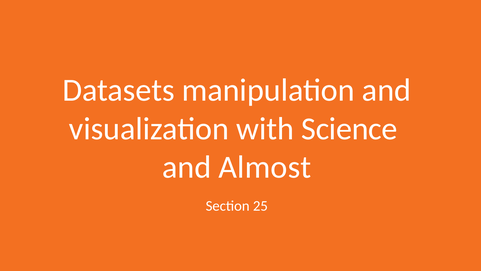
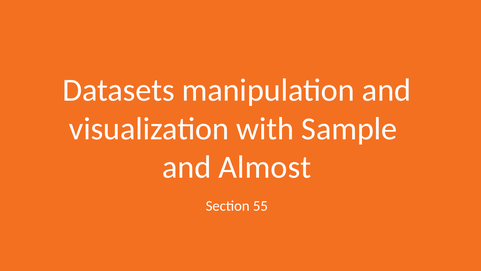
Science: Science -> Sample
25: 25 -> 55
